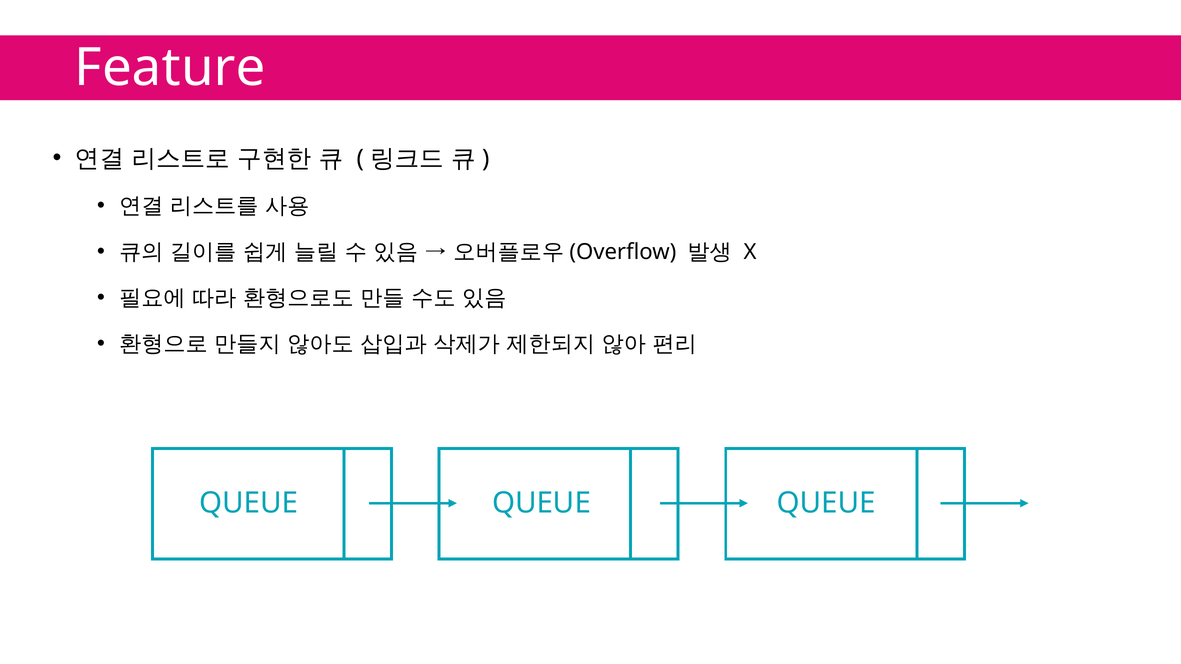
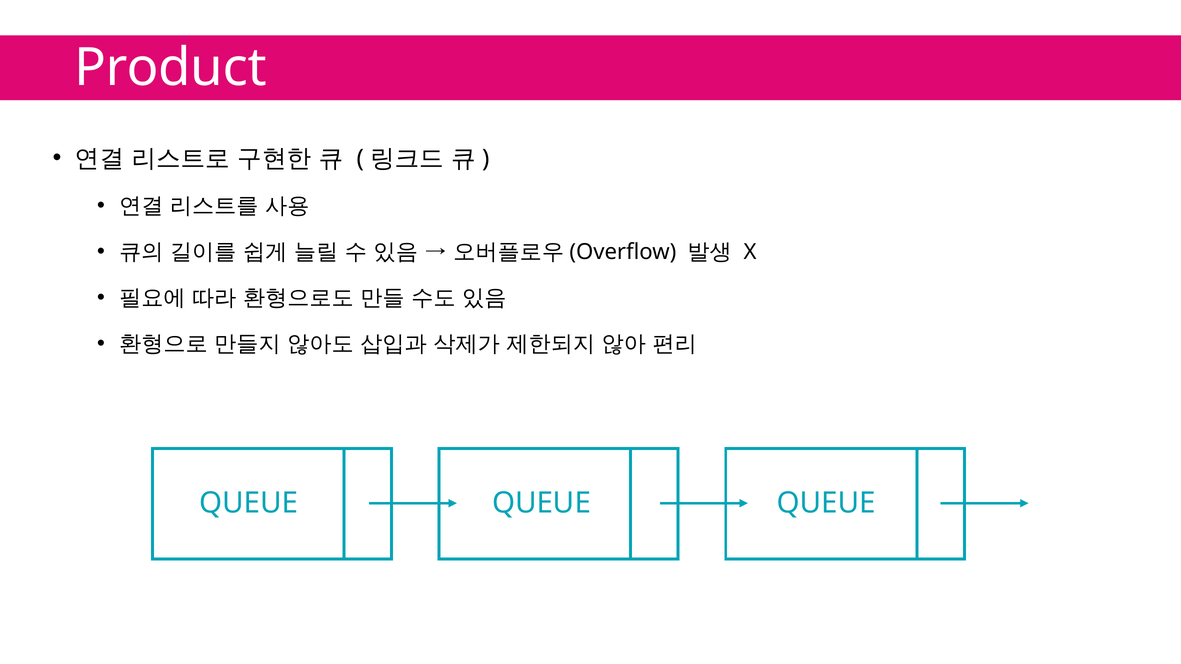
Feature: Feature -> Product
